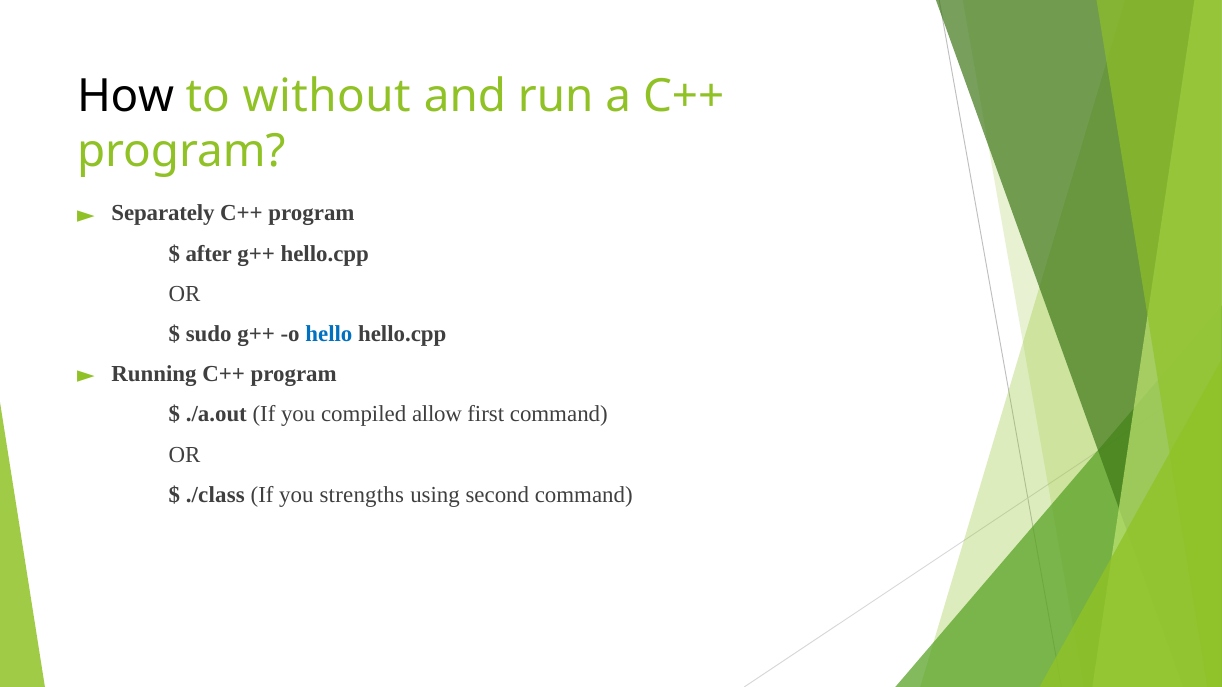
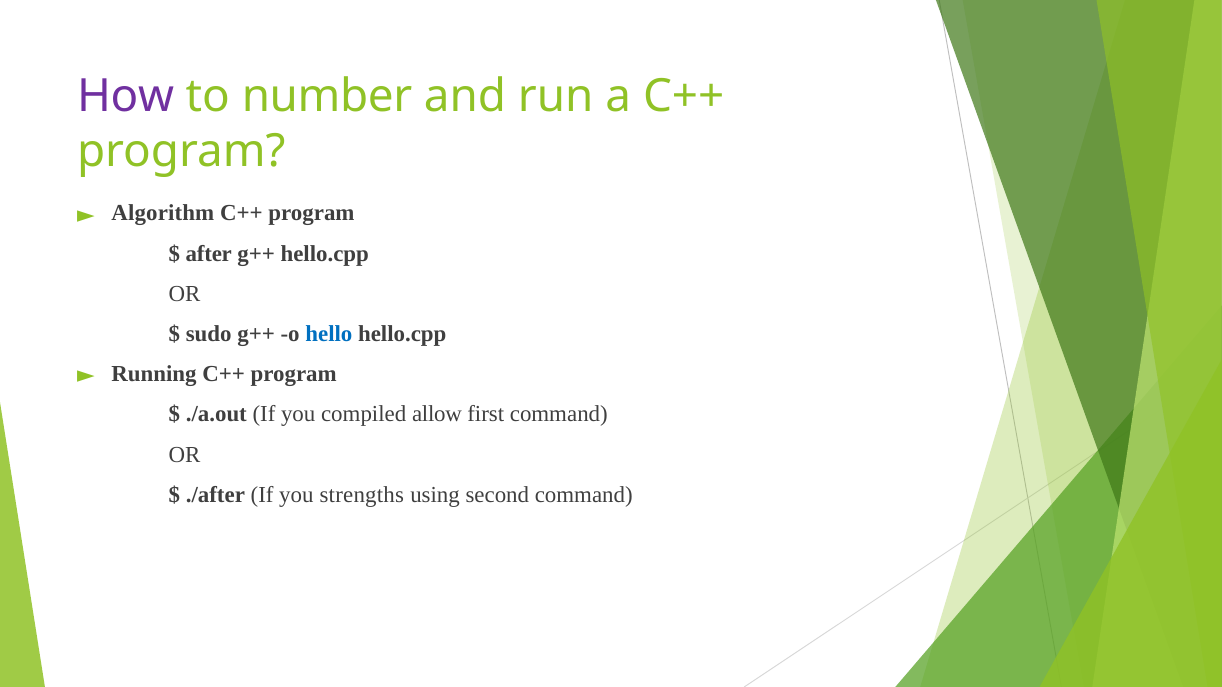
How colour: black -> purple
without: without -> number
Separately: Separately -> Algorithm
./class: ./class -> ./after
